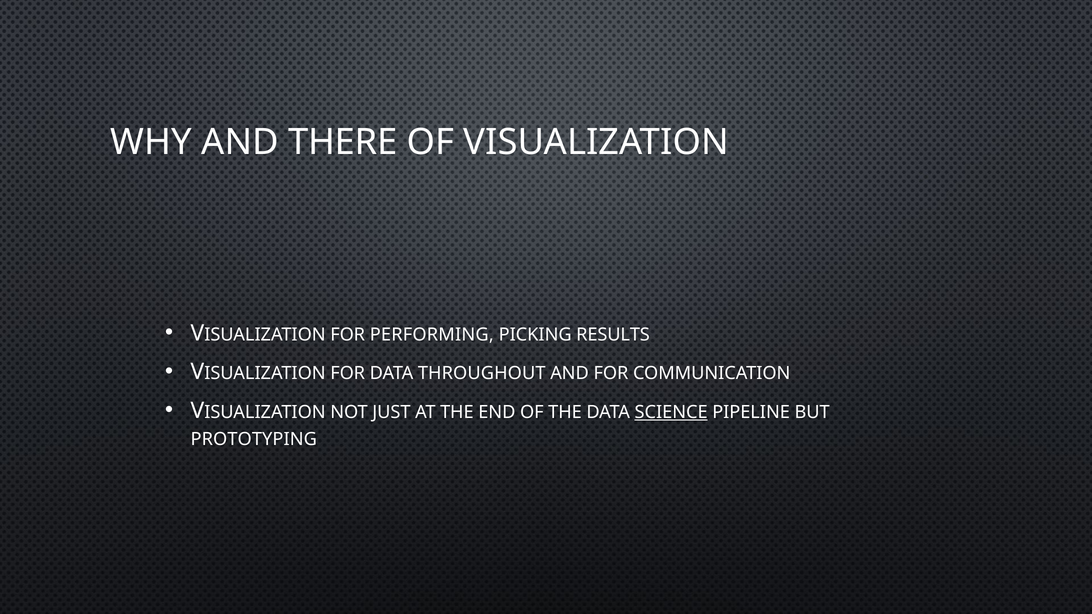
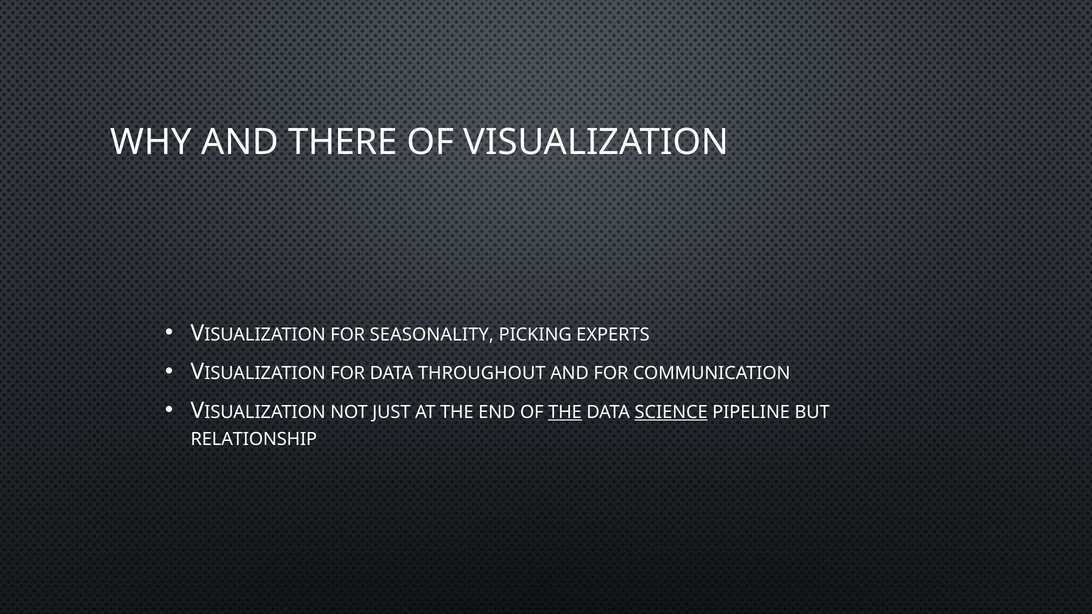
PERFORMING: PERFORMING -> SEASONALITY
RESULTS: RESULTS -> EXPERTS
THE at (565, 412) underline: none -> present
PROTOTYPING: PROTOTYPING -> RELATIONSHIP
